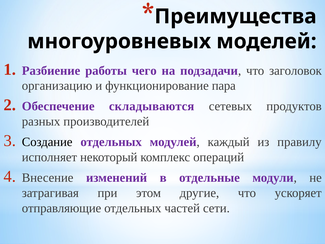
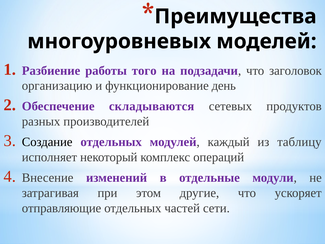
чего: чего -> того
пара: пара -> день
правилу: правилу -> таблицу
